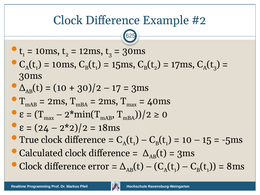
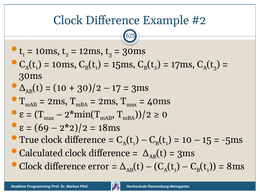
24: 24 -> 69
